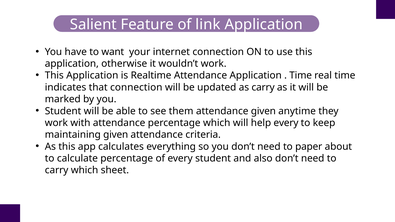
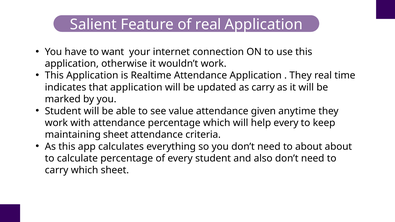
of link: link -> real
Time at (301, 76): Time -> They
that connection: connection -> application
them: them -> value
maintaining given: given -> sheet
to paper: paper -> about
